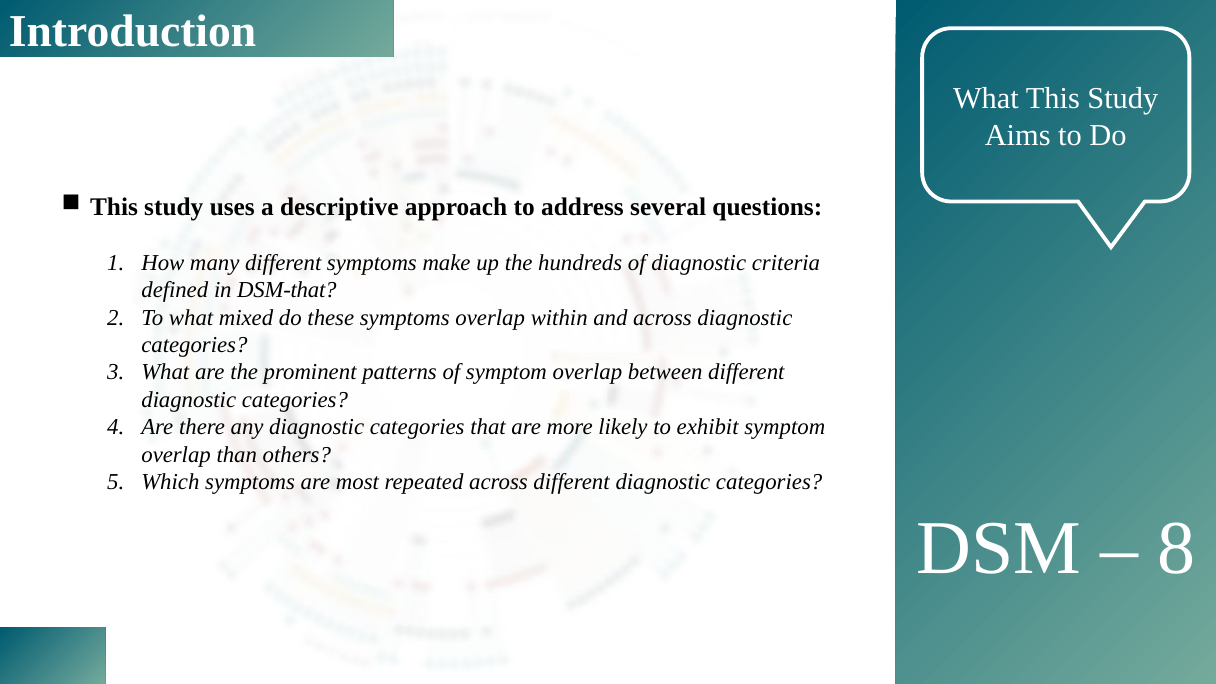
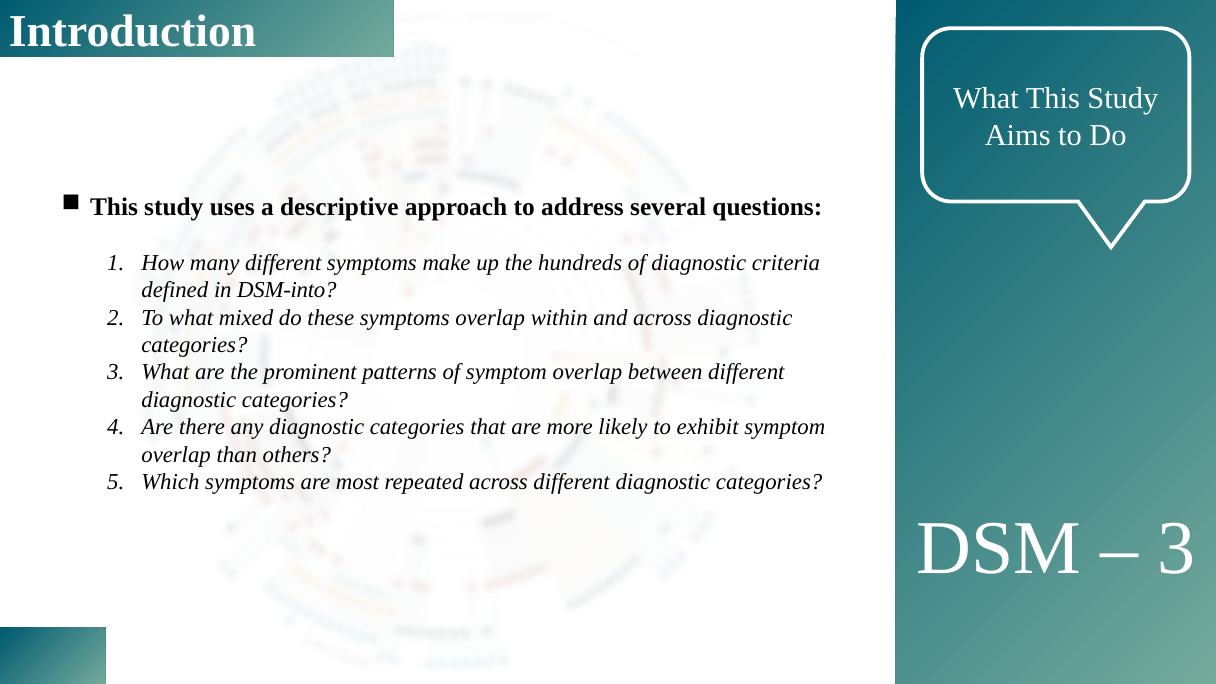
DSM-that: DSM-that -> DSM-into
8 at (1176, 548): 8 -> 3
